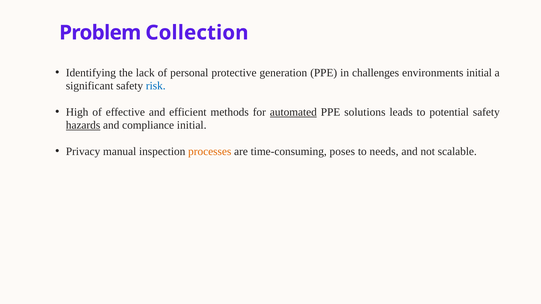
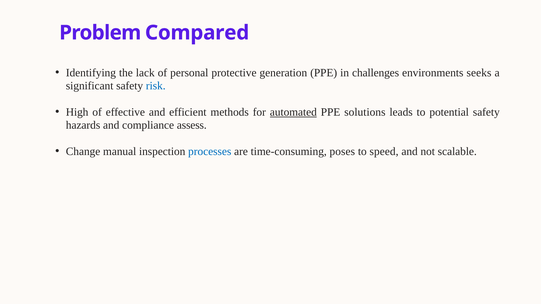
Collection: Collection -> Compared
environments initial: initial -> seeks
hazards underline: present -> none
compliance initial: initial -> assess
Privacy: Privacy -> Change
processes colour: orange -> blue
needs: needs -> speed
